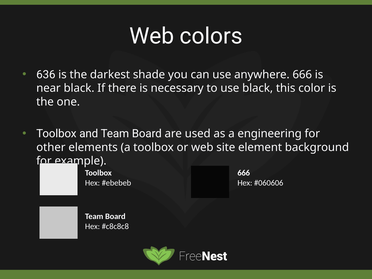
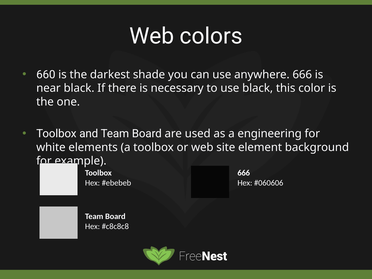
636: 636 -> 660
other: other -> white
